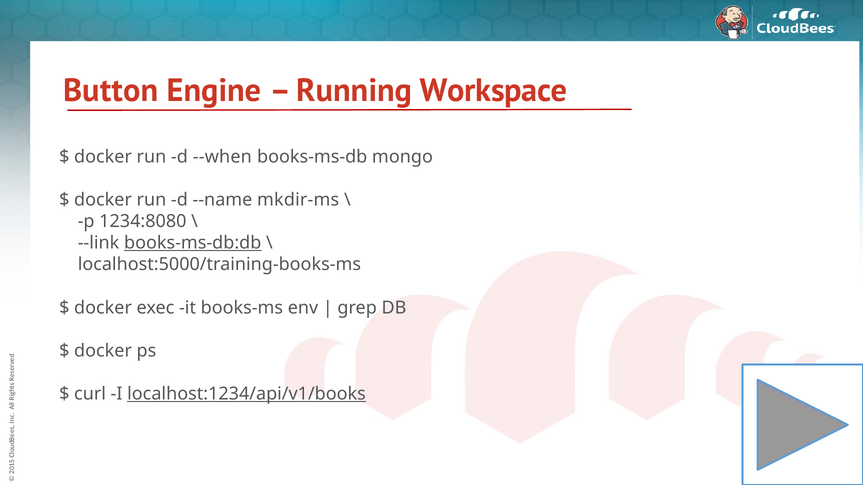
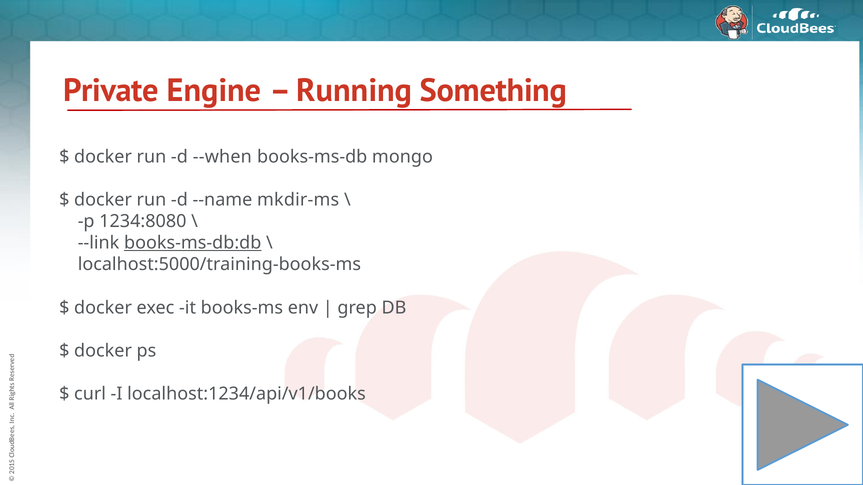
Button: Button -> Private
Workspace: Workspace -> Something
localhost:1234/api/v1/books underline: present -> none
